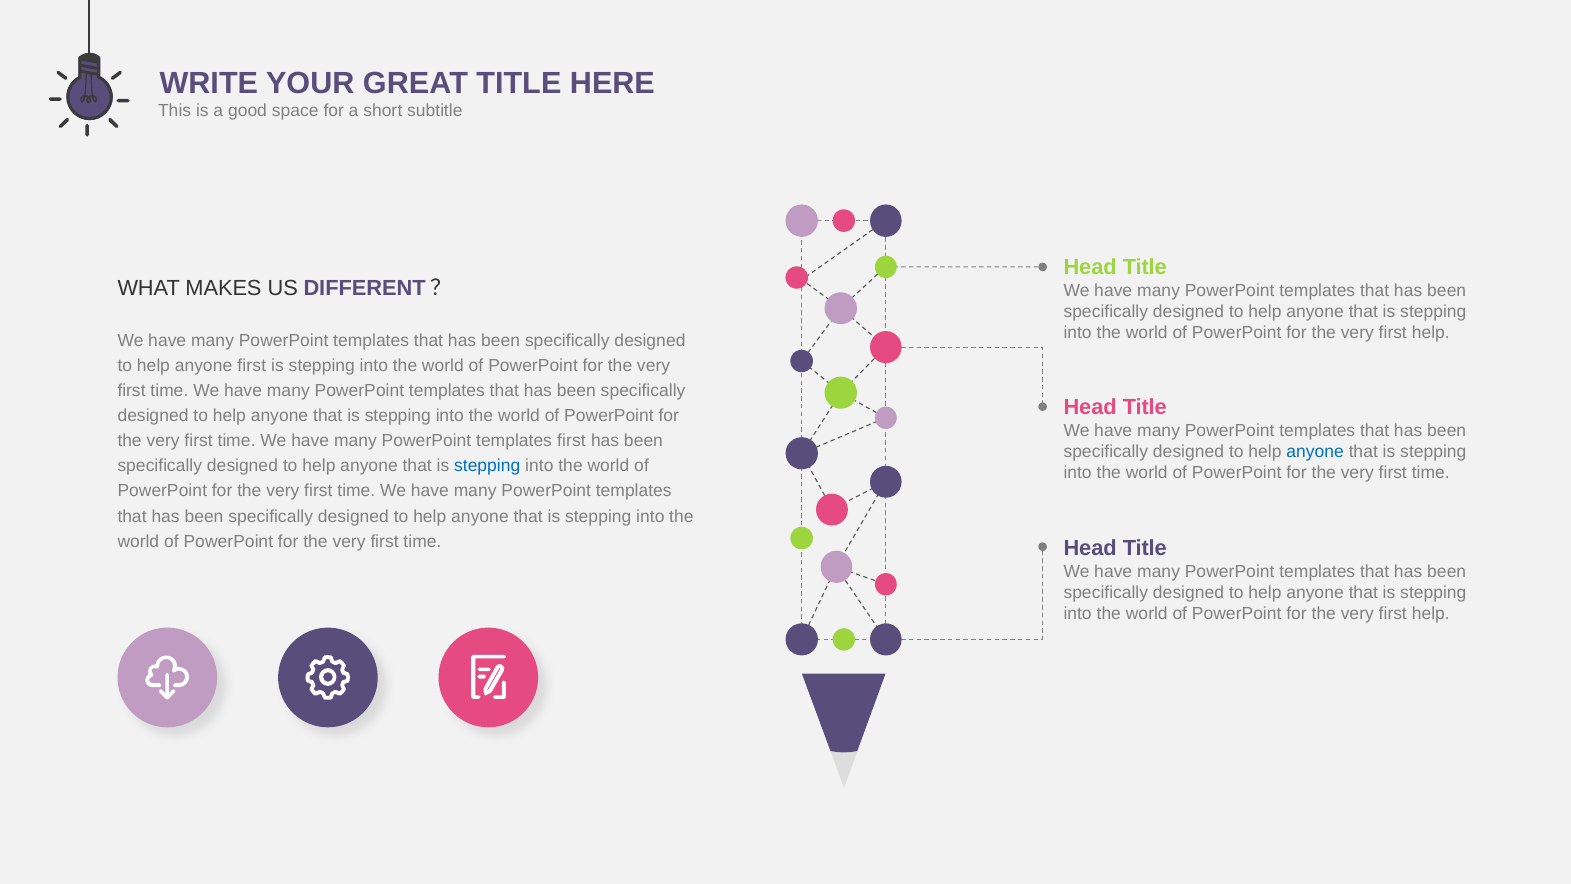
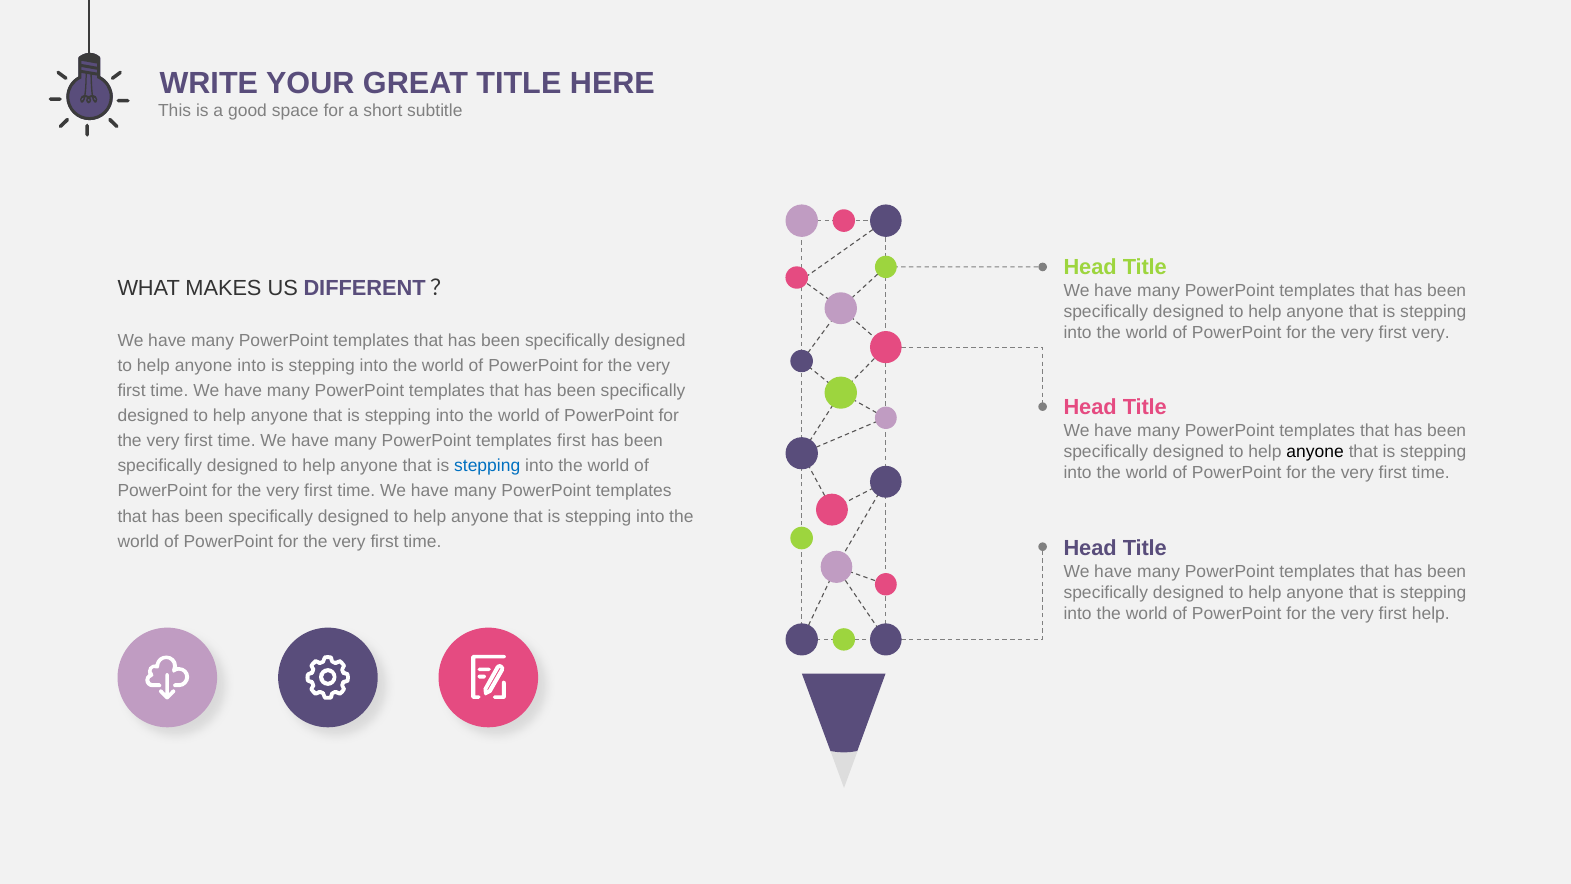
help at (1431, 333): help -> very
anyone first: first -> into
anyone at (1315, 451) colour: blue -> black
